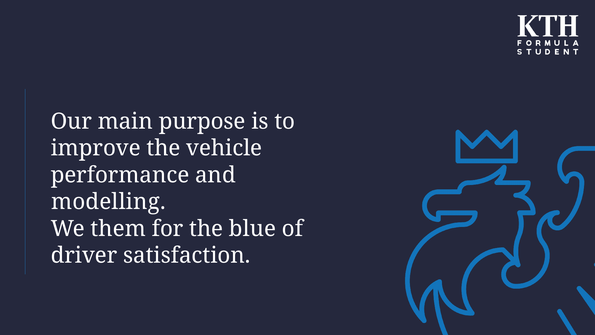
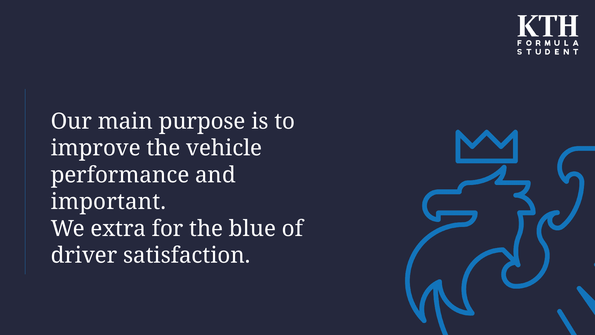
modelling: modelling -> important
them: them -> extra
